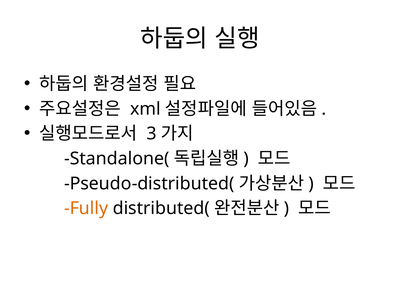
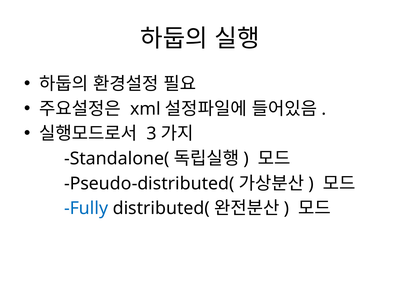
Fully colour: orange -> blue
